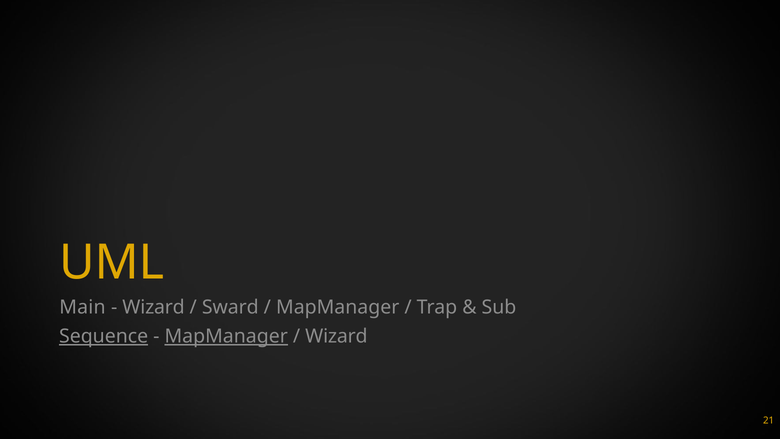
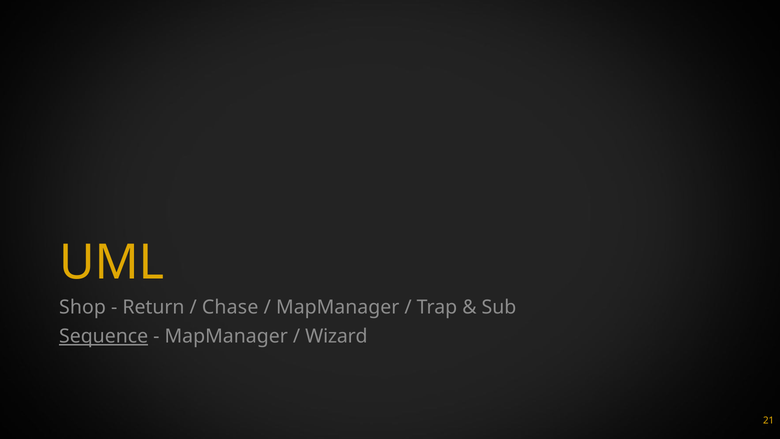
Main: Main -> Shop
Wizard at (154, 307): Wizard -> Return
Sward: Sward -> Chase
MapManager at (226, 336) underline: present -> none
